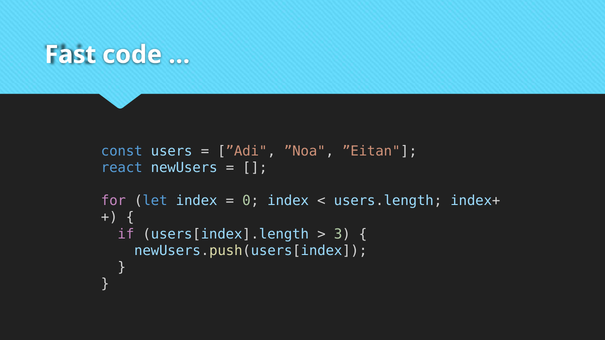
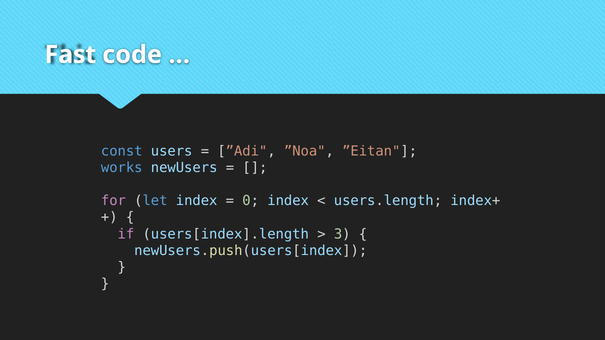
react: react -> works
